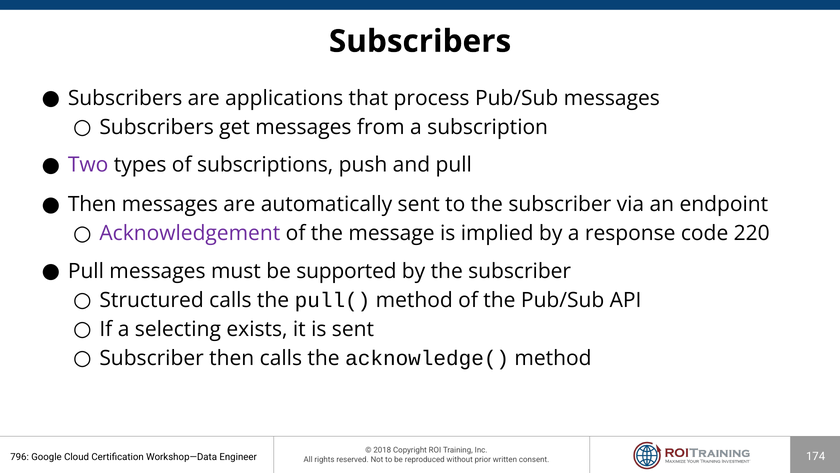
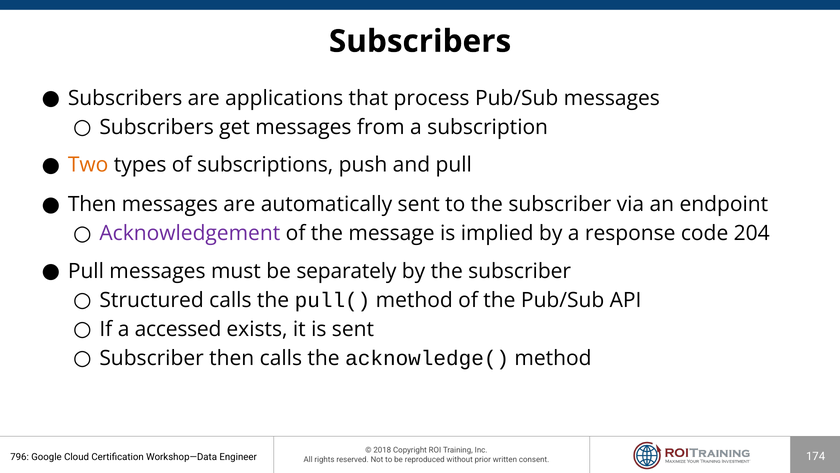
Two colour: purple -> orange
220: 220 -> 204
supported: supported -> separately
selecting: selecting -> accessed
